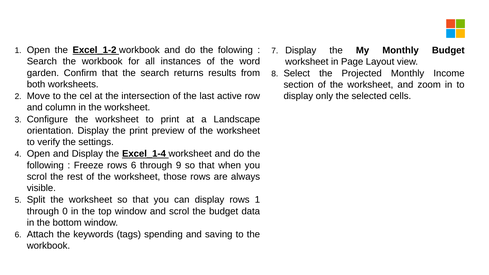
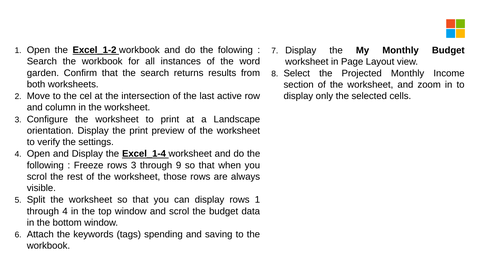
rows 6: 6 -> 3
through 0: 0 -> 4
